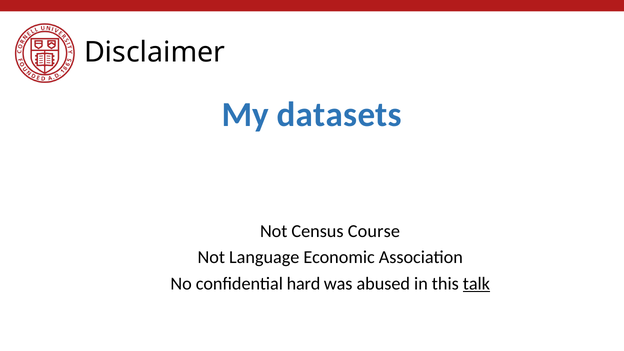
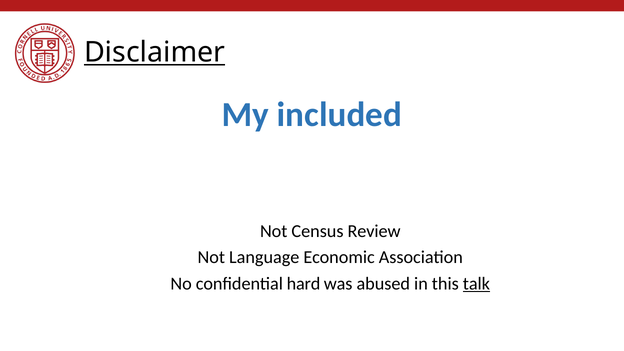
Disclaimer underline: none -> present
datasets: datasets -> included
Course: Course -> Review
